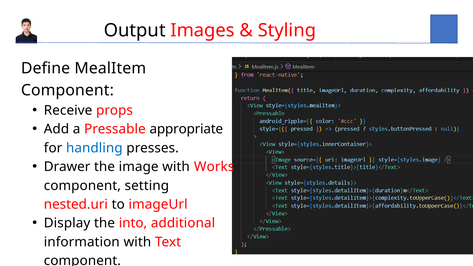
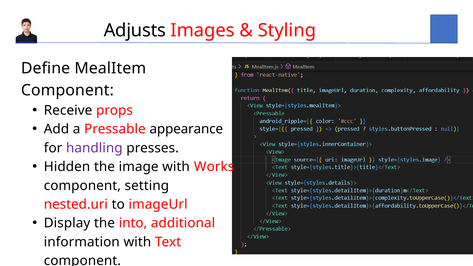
Output: Output -> Adjusts
appropriate: appropriate -> appearance
handling colour: blue -> purple
Drawer: Drawer -> Hidden
